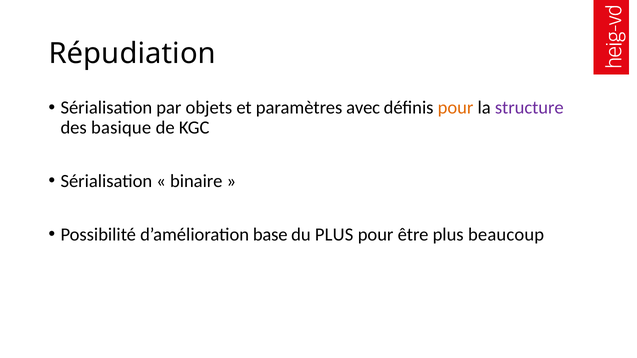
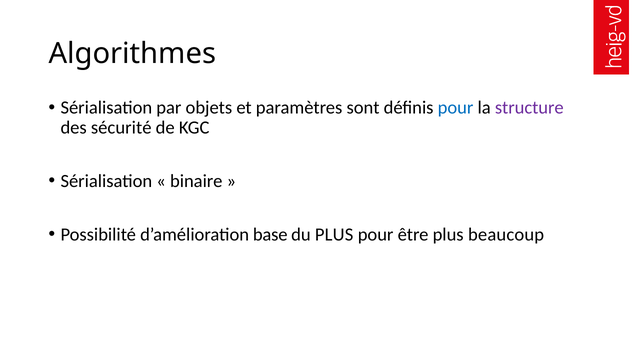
Répudiation: Répudiation -> Algorithmes
avec: avec -> sont
pour at (456, 108) colour: orange -> blue
basique: basique -> sécurité
